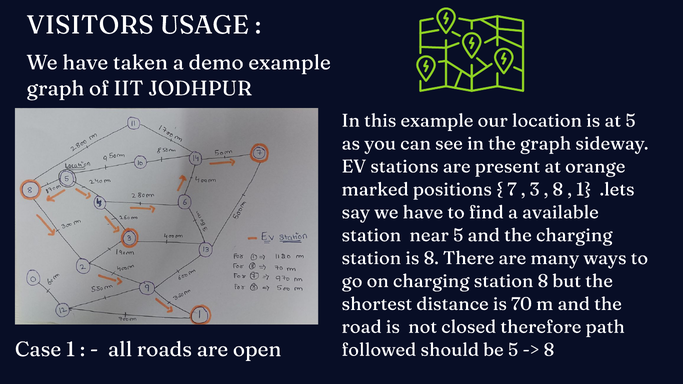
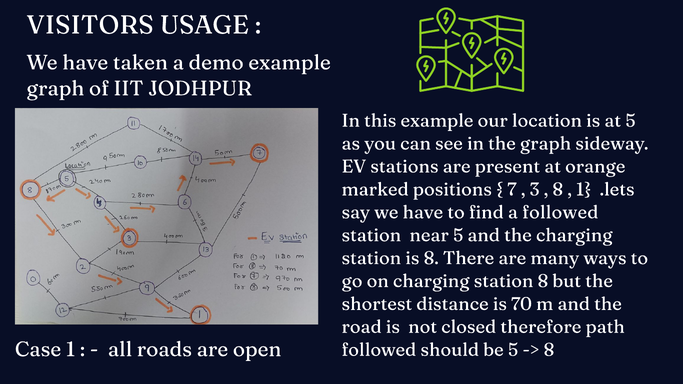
a available: available -> followed
